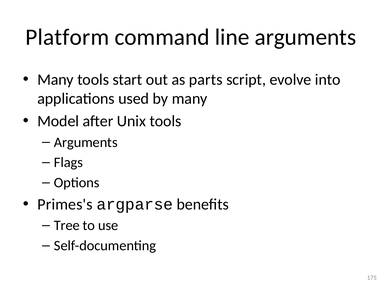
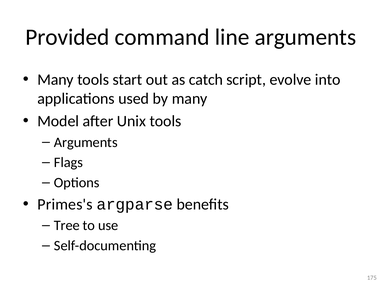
Platform: Platform -> Provided
parts: parts -> catch
